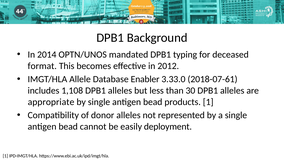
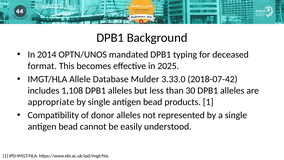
2012: 2012 -> 2025
Enabler: Enabler -> Mulder
2018-07-61: 2018-07-61 -> 2018-07-42
deployment: deployment -> understood
